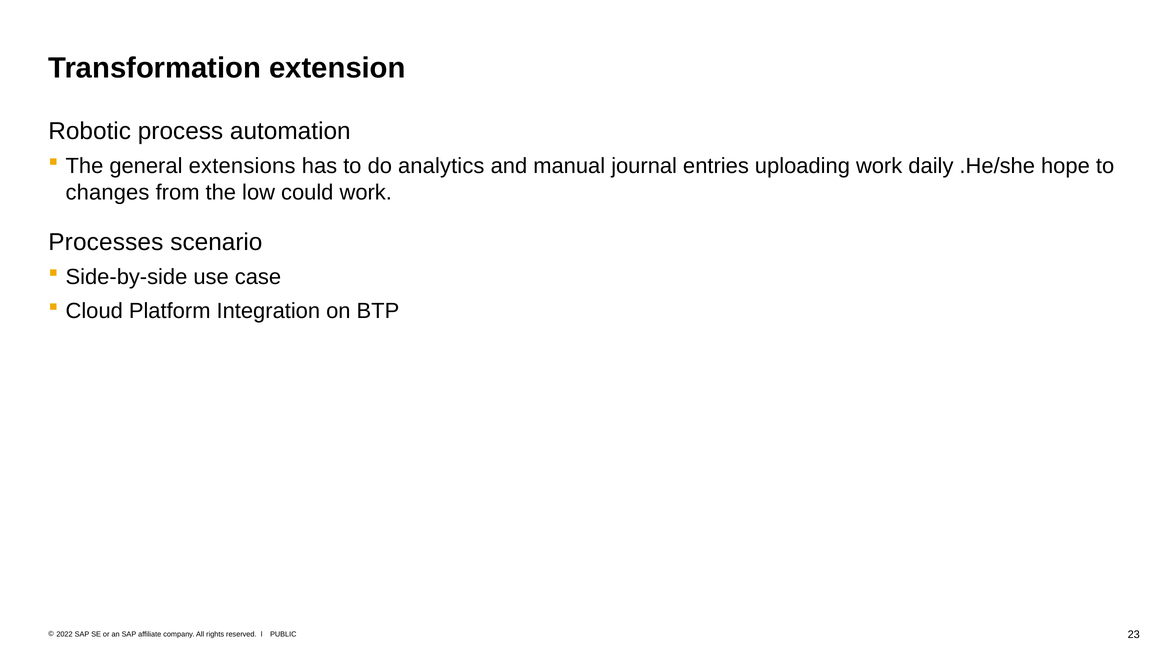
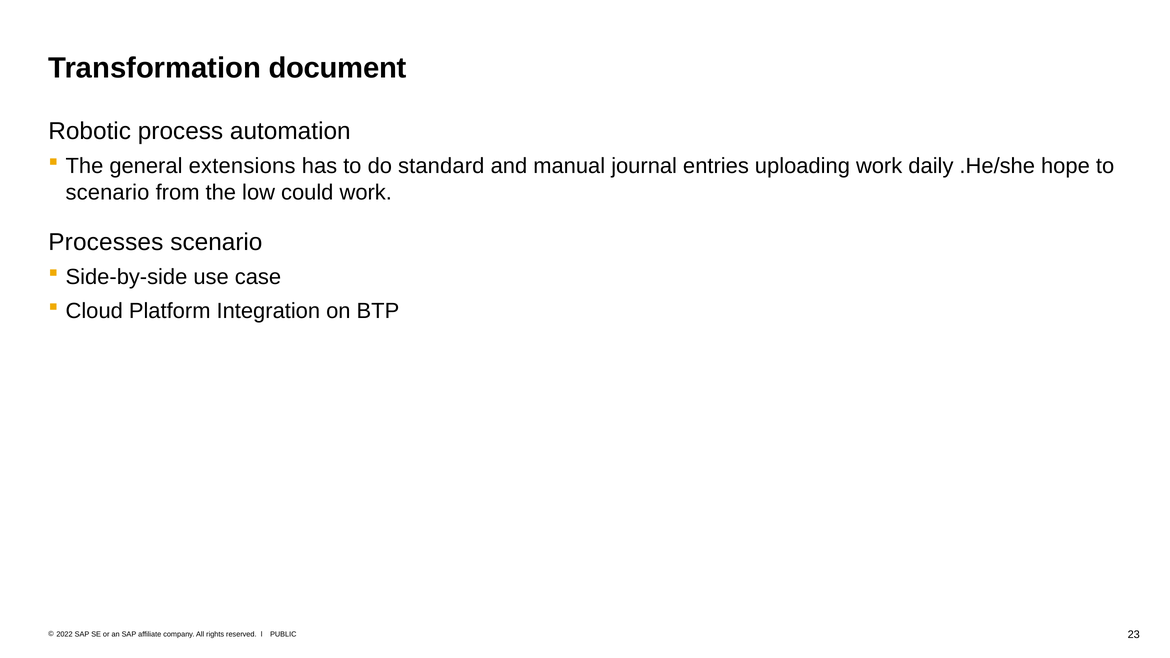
extension: extension -> document
analytics: analytics -> standard
changes at (108, 192): changes -> scenario
